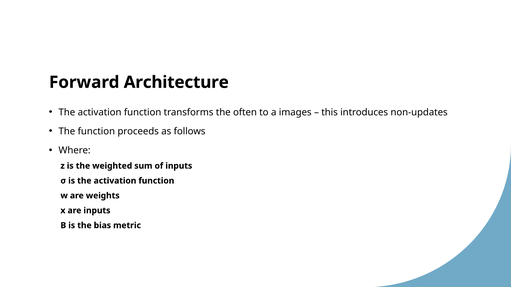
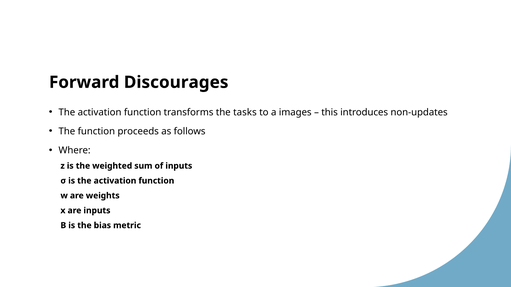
Architecture: Architecture -> Discourages
often: often -> tasks
